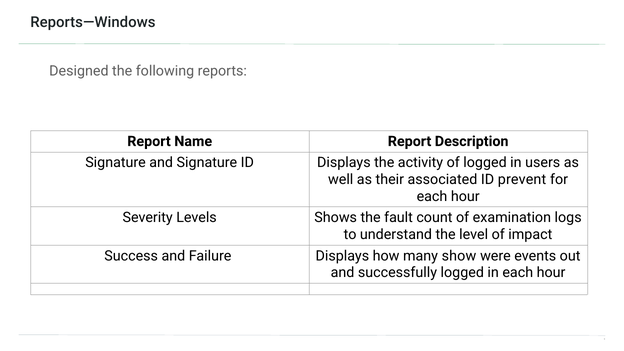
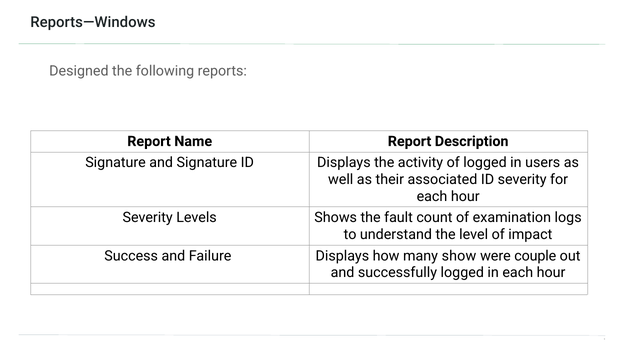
ID prevent: prevent -> severity
events: events -> couple
